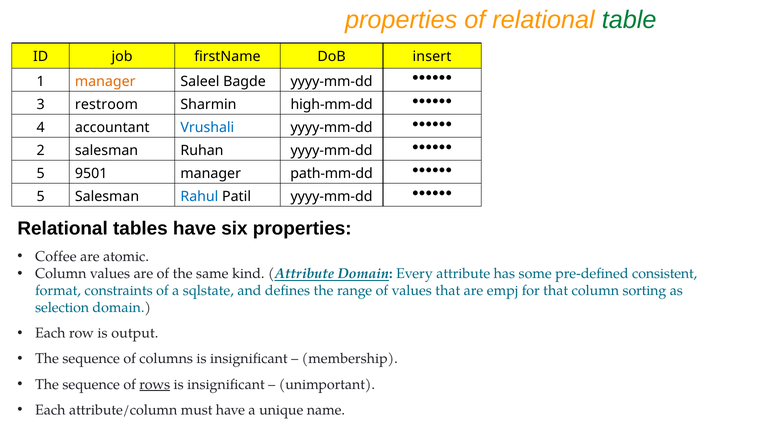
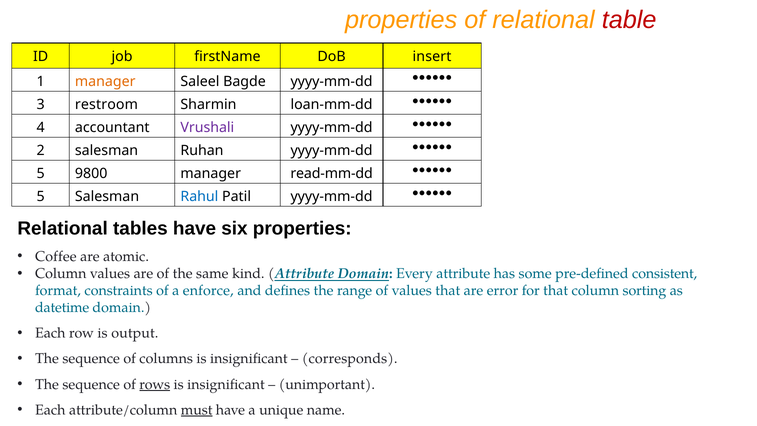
table colour: green -> red
high-mm-dd: high-mm-dd -> loan-mm-dd
Vrushali colour: blue -> purple
9501: 9501 -> 9800
path-mm-dd: path-mm-dd -> read-mm-dd
sqlstate: sqlstate -> enforce
empj: empj -> error
selection: selection -> datetime
membership: membership -> corresponds
must underline: none -> present
